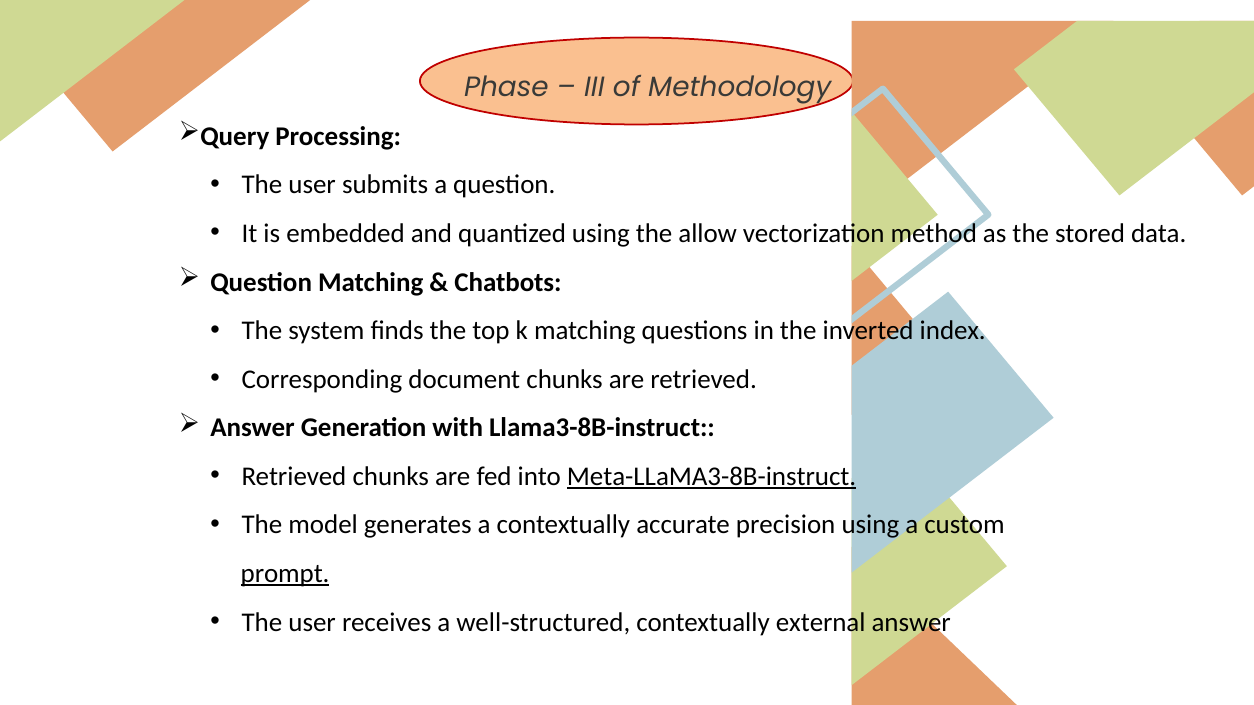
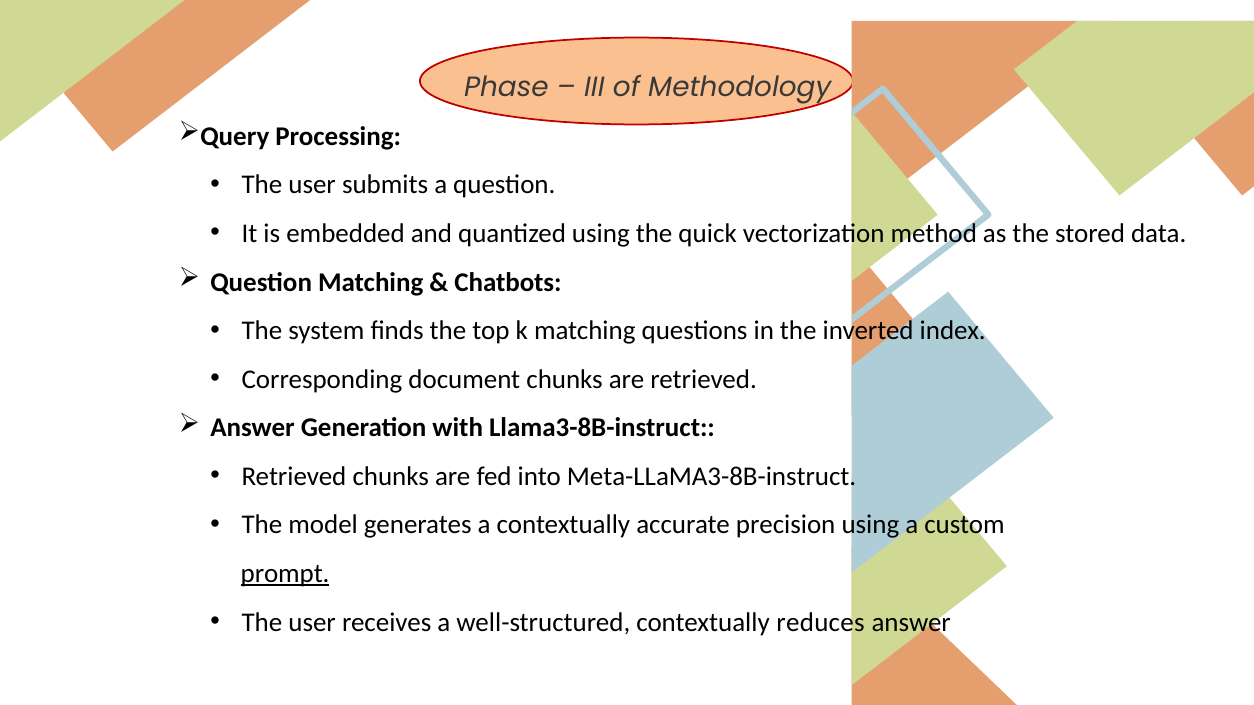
allow: allow -> quick
Meta-LLaMA3-8B-instruct underline: present -> none
external: external -> reduces
